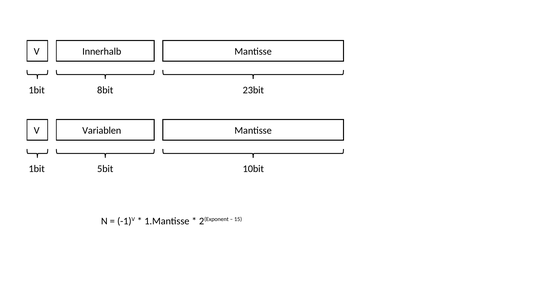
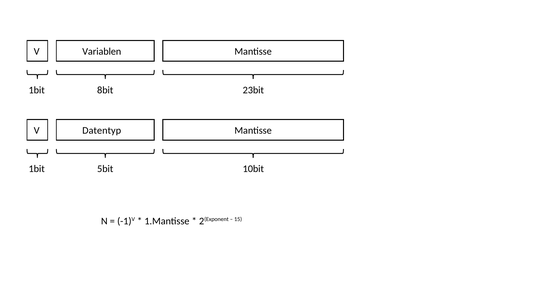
Innerhalb: Innerhalb -> Variablen
Variablen: Variablen -> Datentyp
